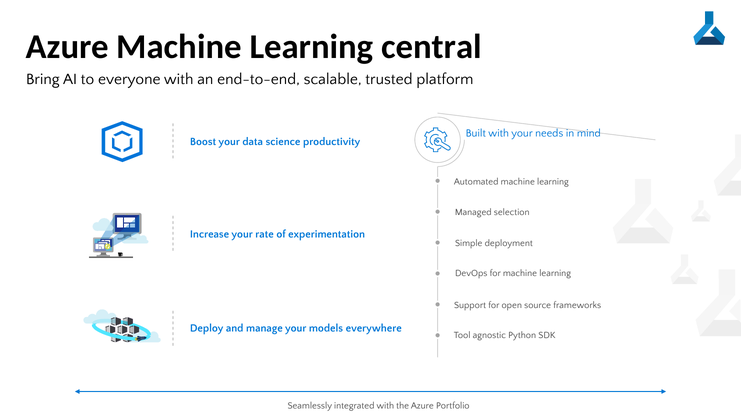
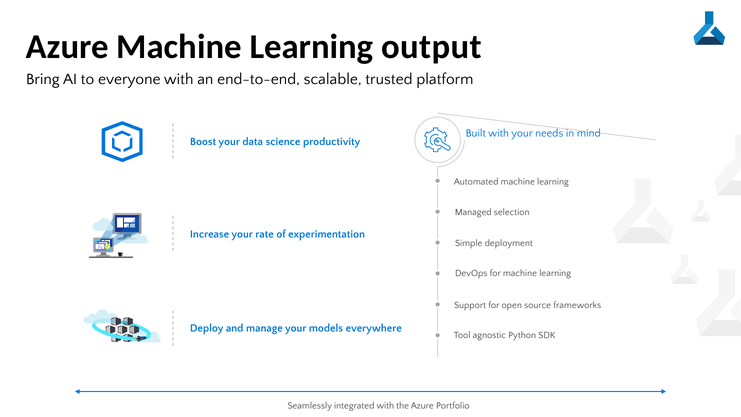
central: central -> output
